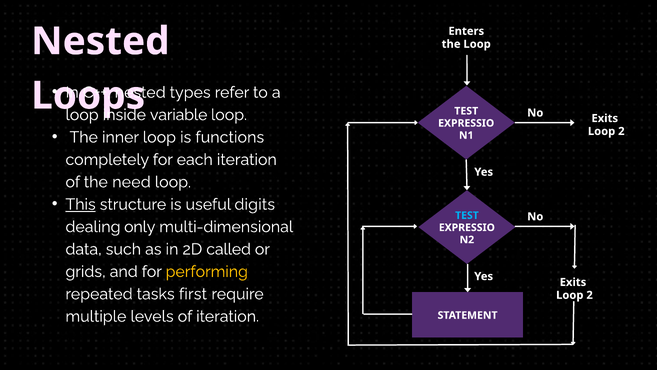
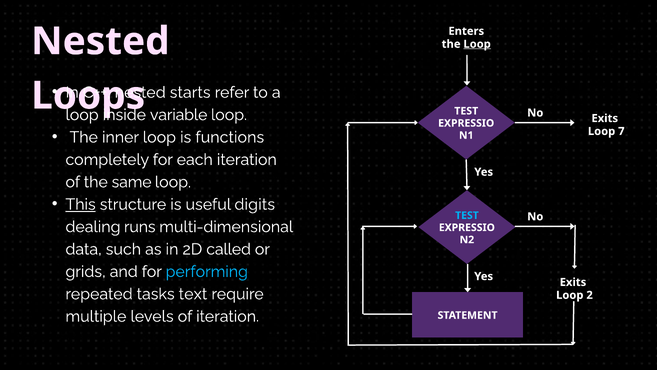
Loop at (477, 44) underline: none -> present
types: types -> starts
2 at (621, 131): 2 -> 7
need: need -> same
only: only -> runs
performing colour: yellow -> light blue
first: first -> text
